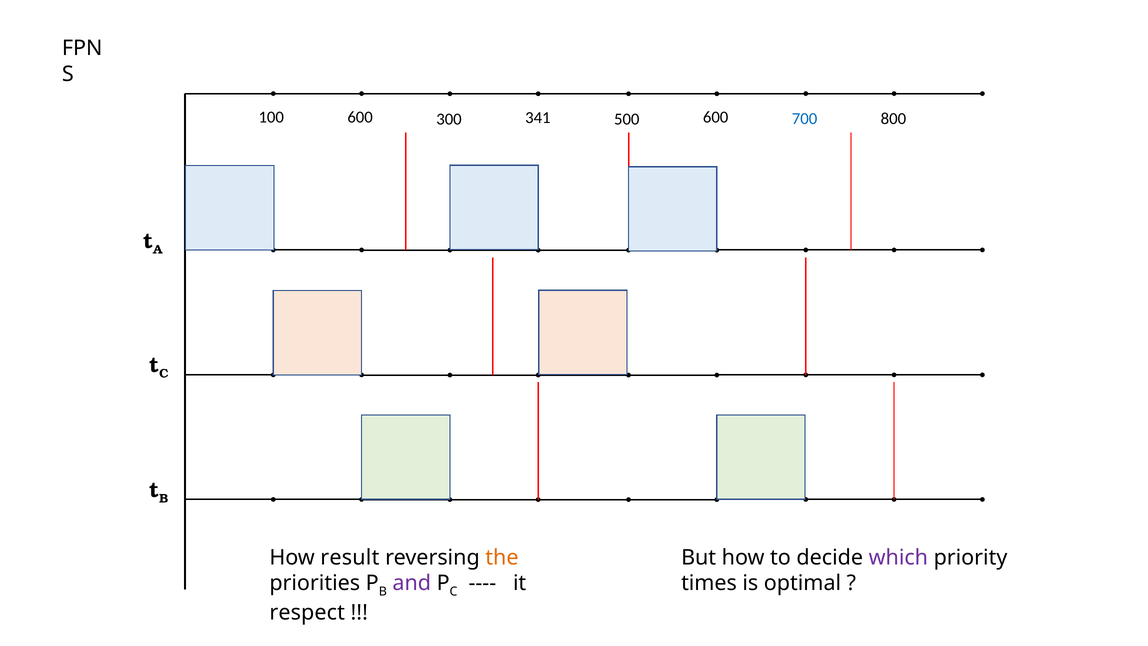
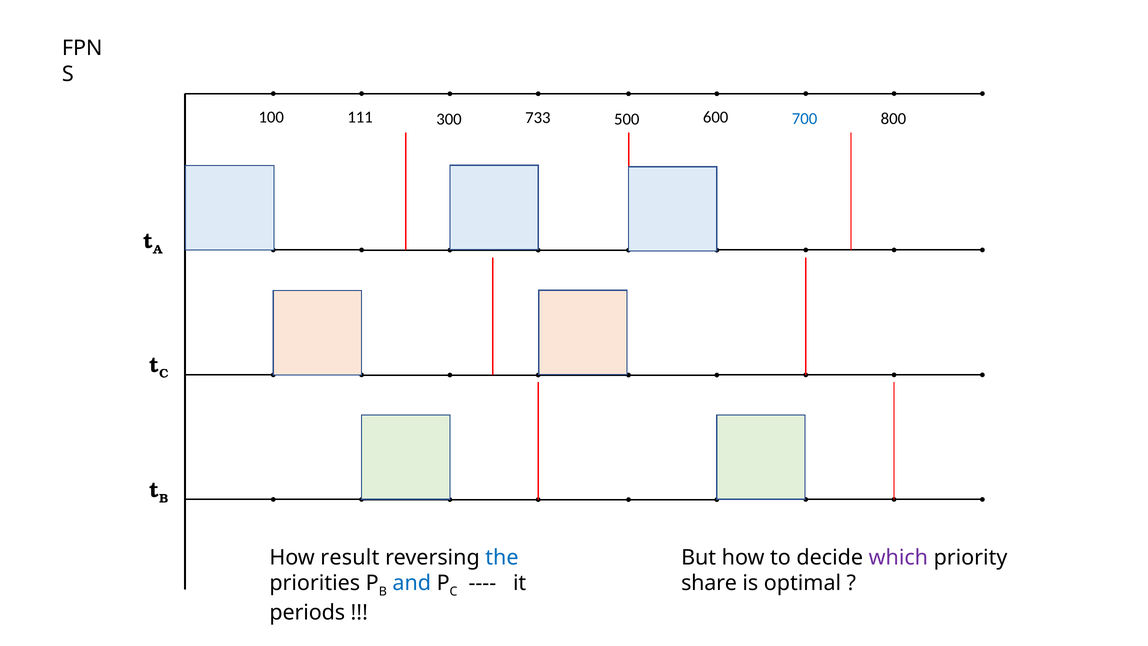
100 600: 600 -> 111
341: 341 -> 733
the colour: orange -> blue
and colour: purple -> blue
times: times -> share
respect: respect -> periods
